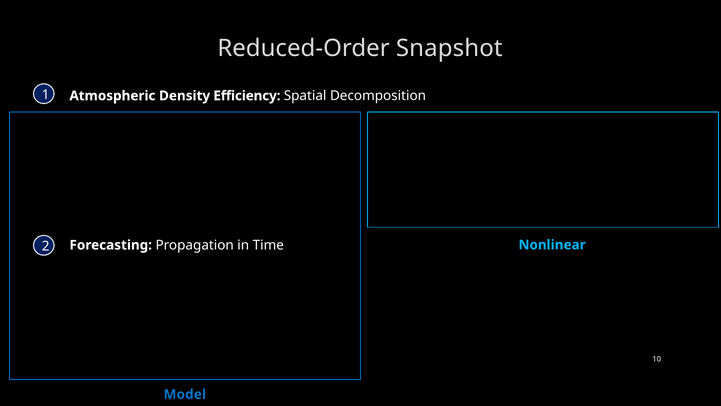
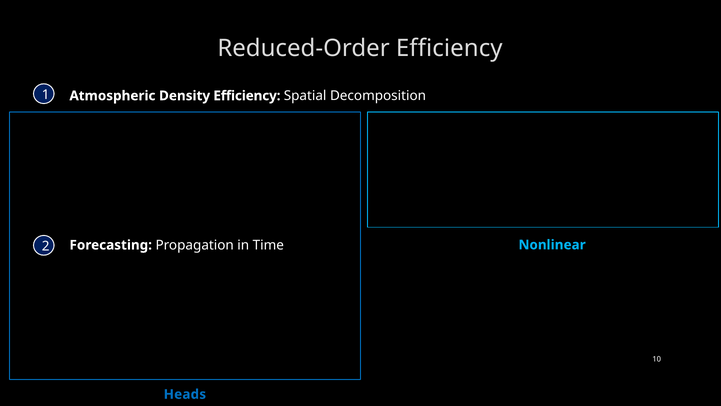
Reduced-Order Snapshot: Snapshot -> Efficiency
Model: Model -> Heads
